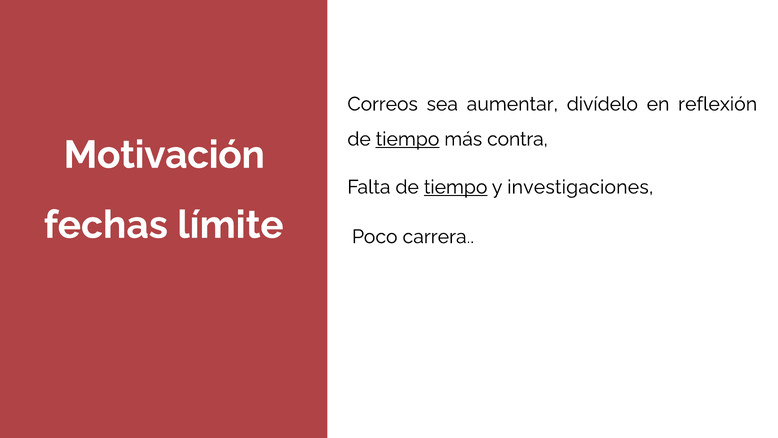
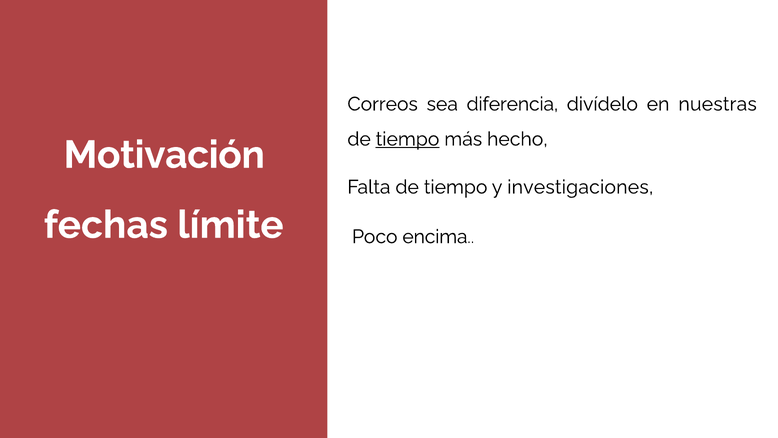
aumentar: aumentar -> diferencia
reflexión: reflexión -> nuestras
contra: contra -> hecho
tiempo at (456, 187) underline: present -> none
carrera: carrera -> encima
